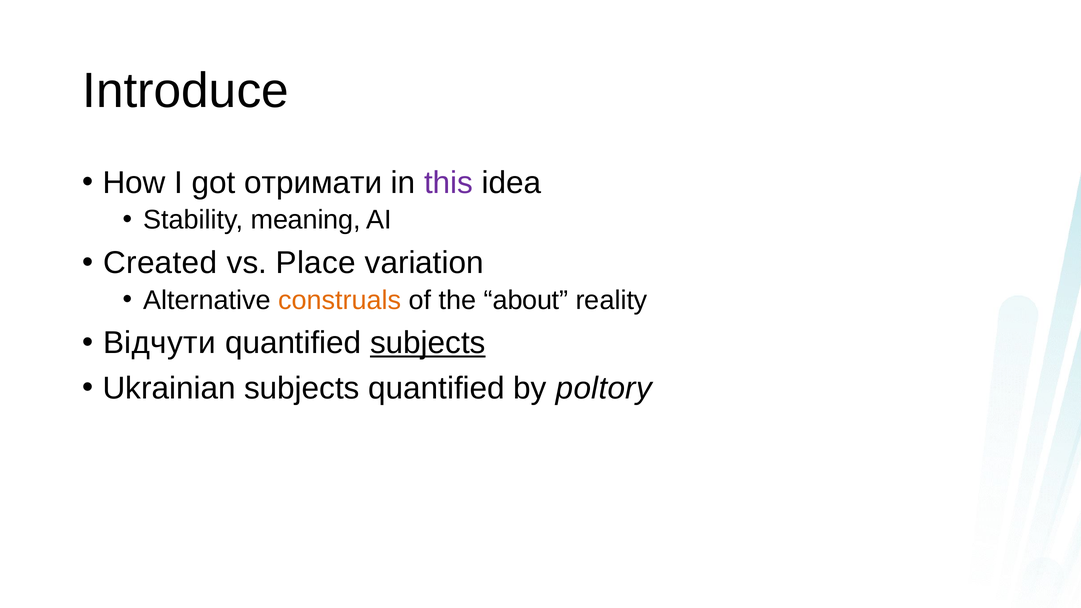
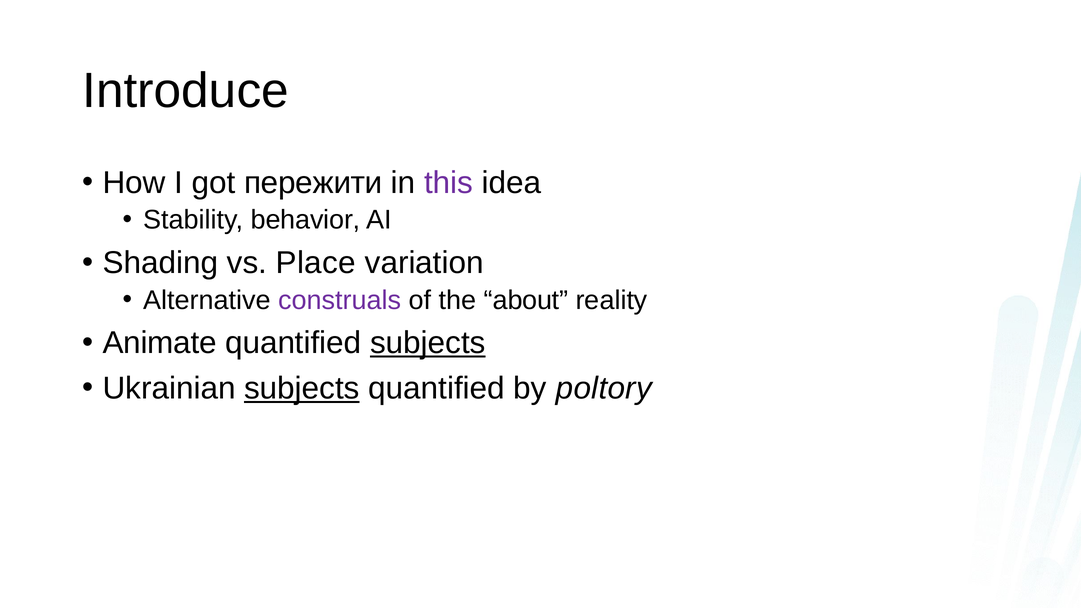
отримати: отримати -> пережити
meaning: meaning -> behavior
Created: Created -> Shading
construals colour: orange -> purple
Відчути: Відчути -> Animate
subjects at (302, 388) underline: none -> present
